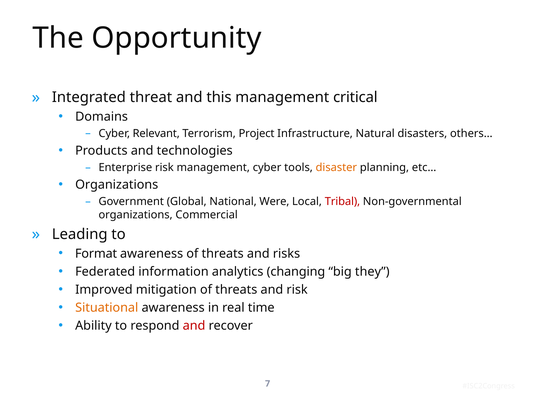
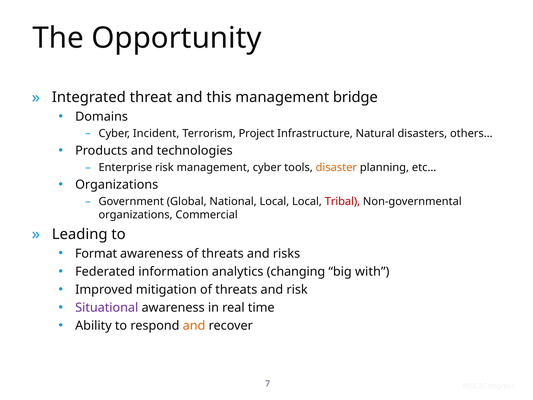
critical: critical -> bridge
Relevant: Relevant -> Incident
National Were: Were -> Local
they: they -> with
Situational colour: orange -> purple
and at (194, 326) colour: red -> orange
